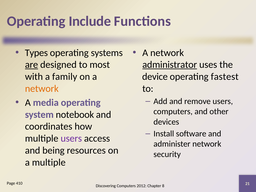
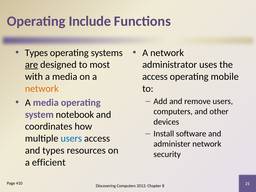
administrator underline: present -> none
with a family: family -> media
device at (155, 77): device -> access
fastest: fastest -> mobile
users at (71, 138) colour: purple -> blue
and being: being -> types
a multiple: multiple -> efficient
